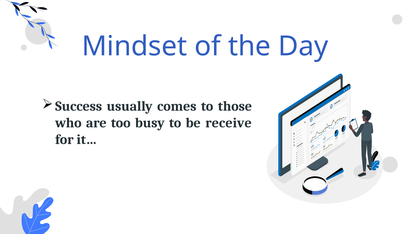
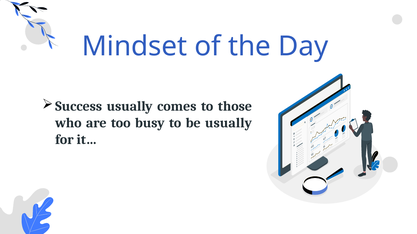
be receive: receive -> usually
